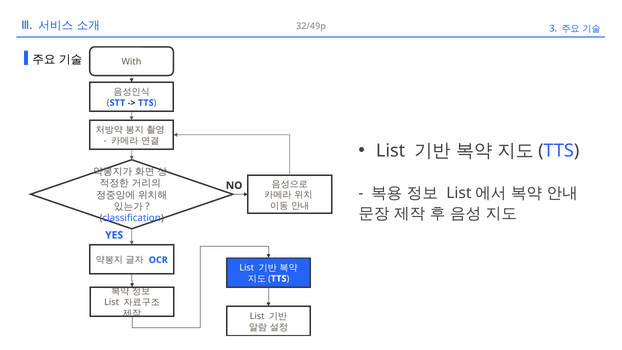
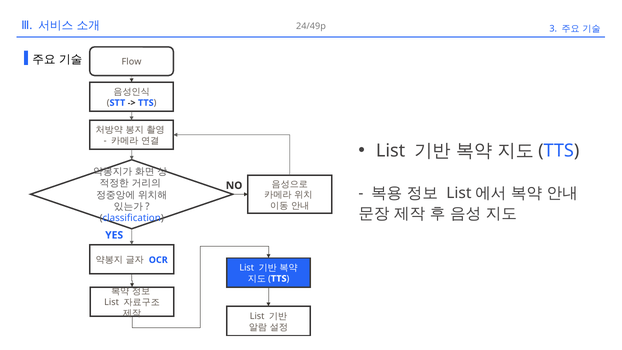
32/49p: 32/49p -> 24/49p
With: With -> Flow
